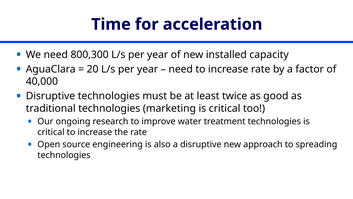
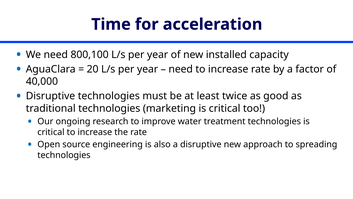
800,300: 800,300 -> 800,100
